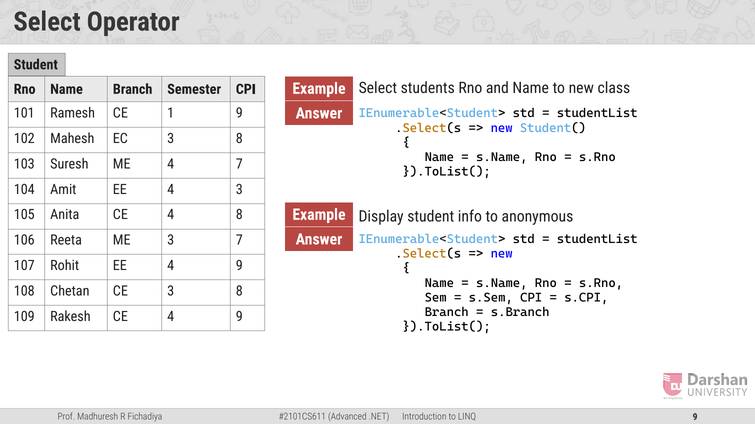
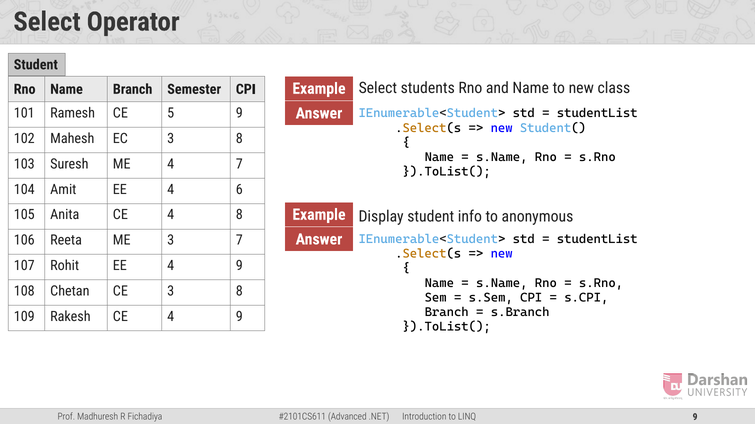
1: 1 -> 5
4 3: 3 -> 6
